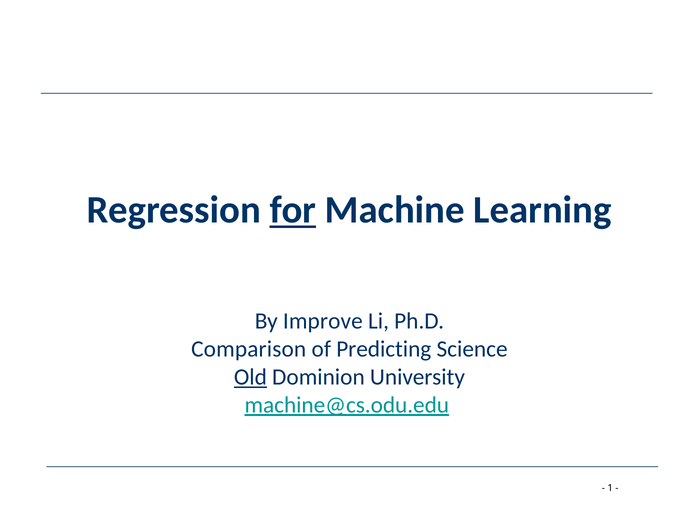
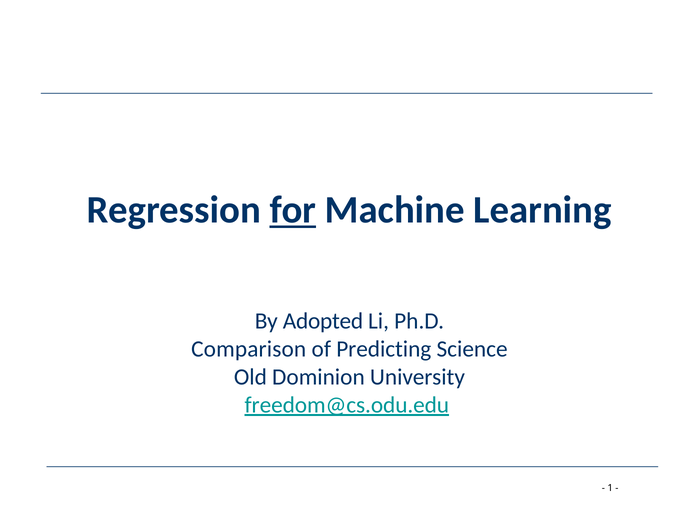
Improve: Improve -> Adopted
Old underline: present -> none
machine@cs.odu.edu: machine@cs.odu.edu -> freedom@cs.odu.edu
